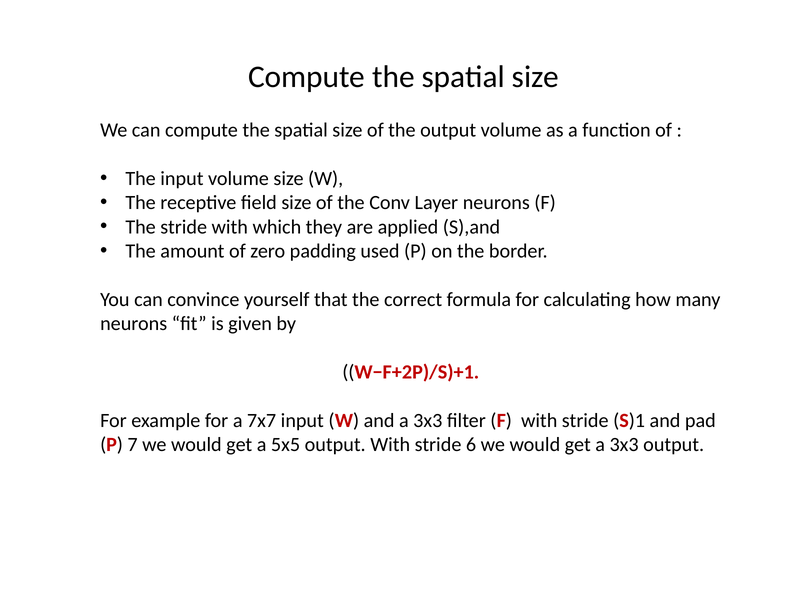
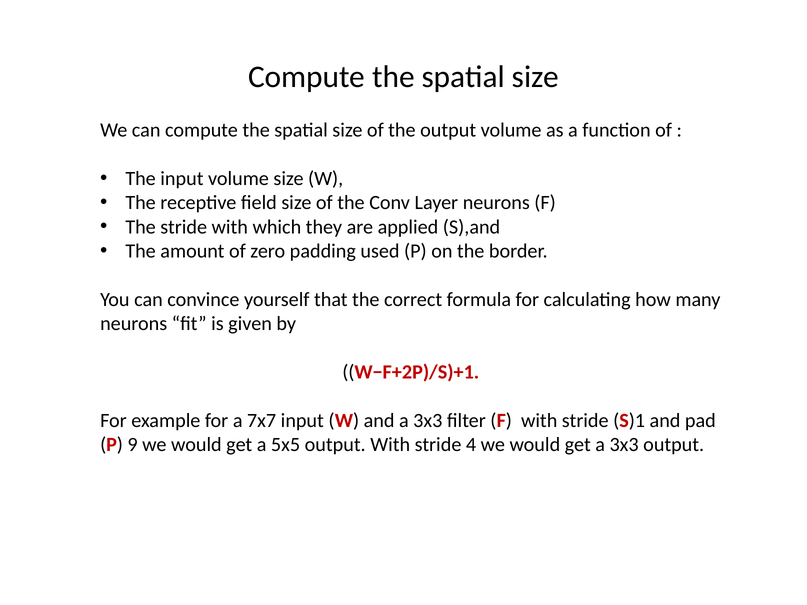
7: 7 -> 9
6: 6 -> 4
